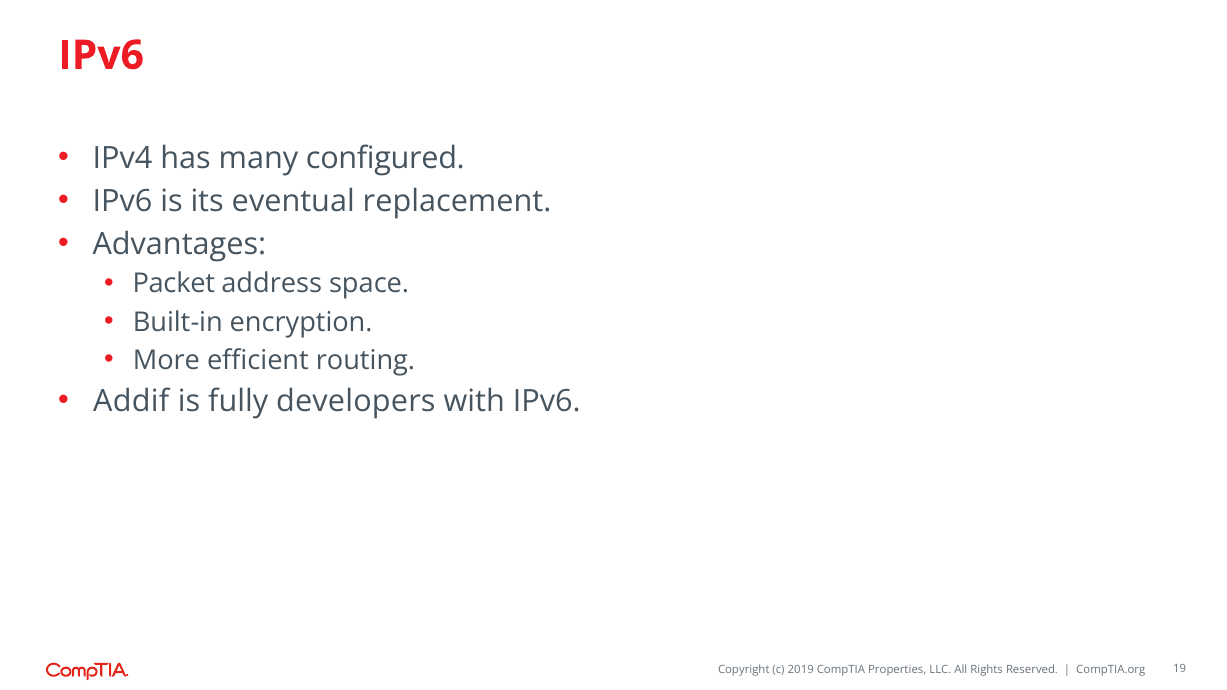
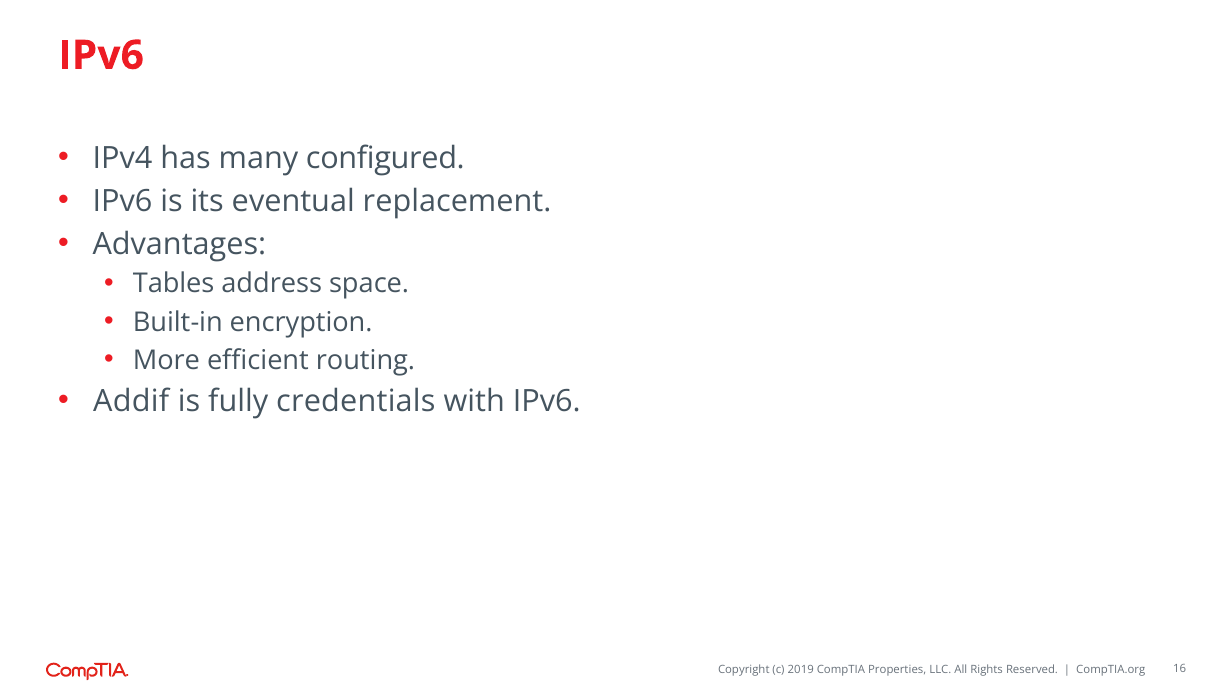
Packet: Packet -> Tables
developers: developers -> credentials
19: 19 -> 16
